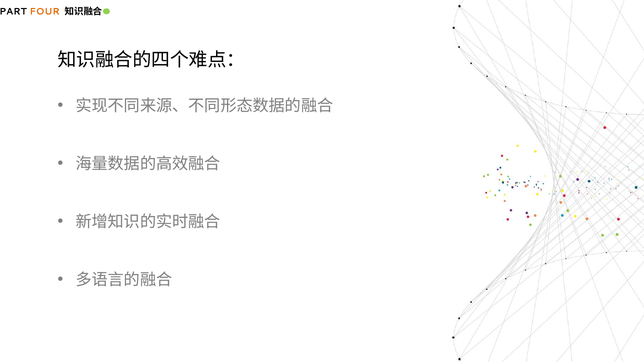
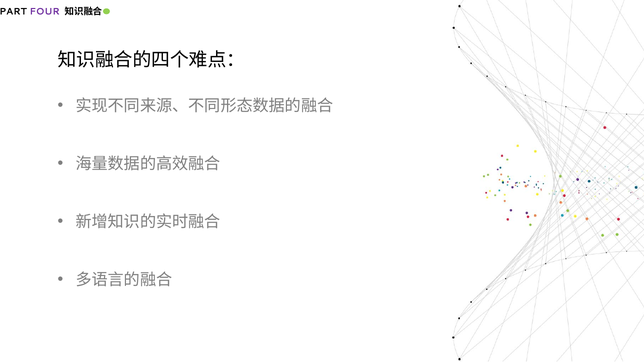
FOUR colour: orange -> purple
